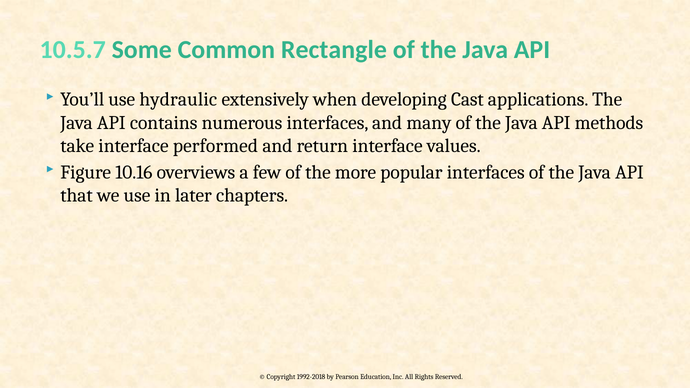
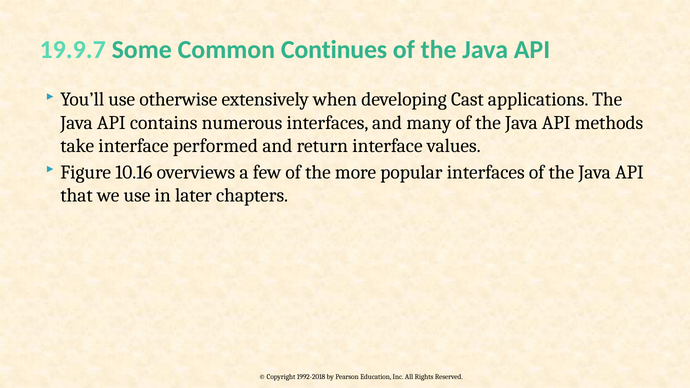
10.5.7: 10.5.7 -> 19.9.7
Rectangle: Rectangle -> Continues
hydraulic: hydraulic -> otherwise
